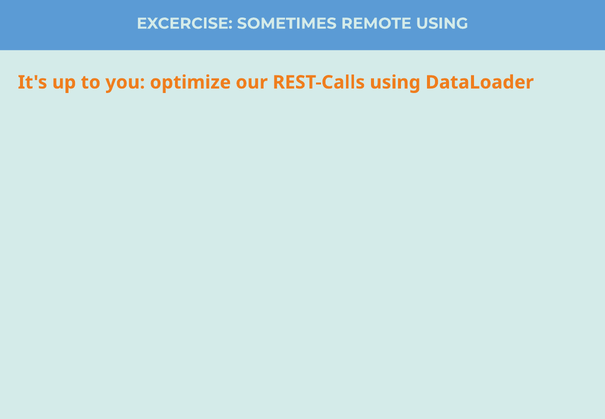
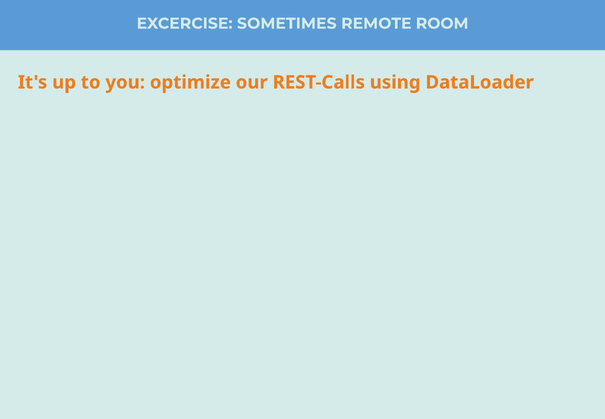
REMOTE USING: USING -> ROOM
